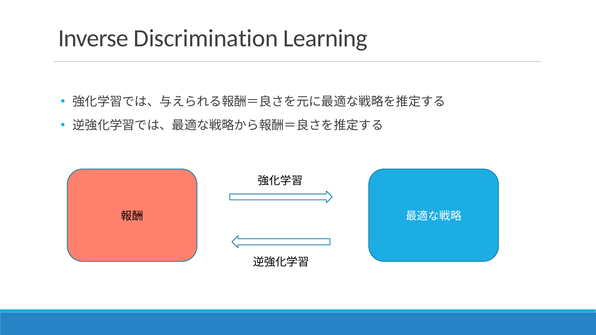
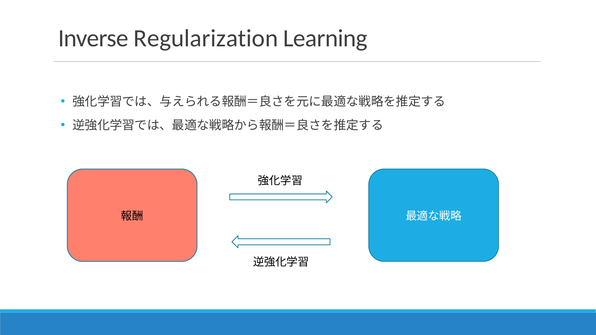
Discrimination: Discrimination -> Regularization
